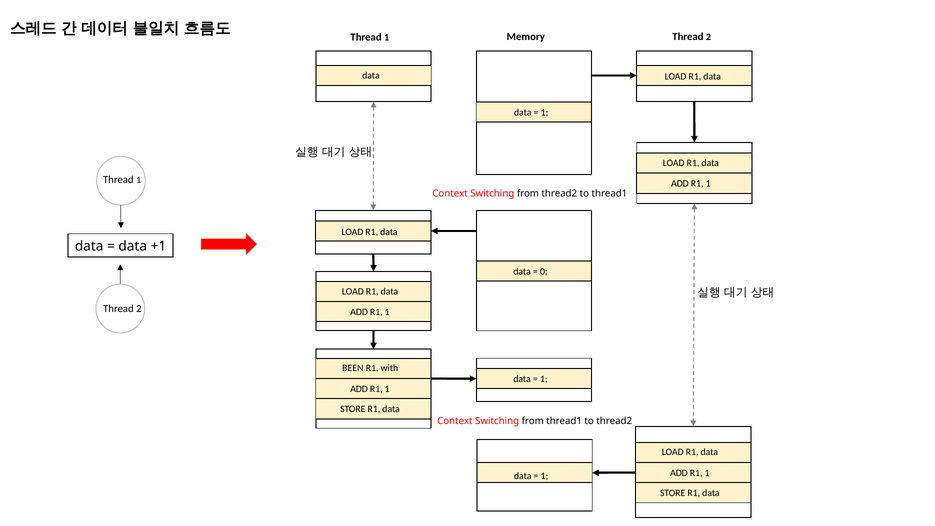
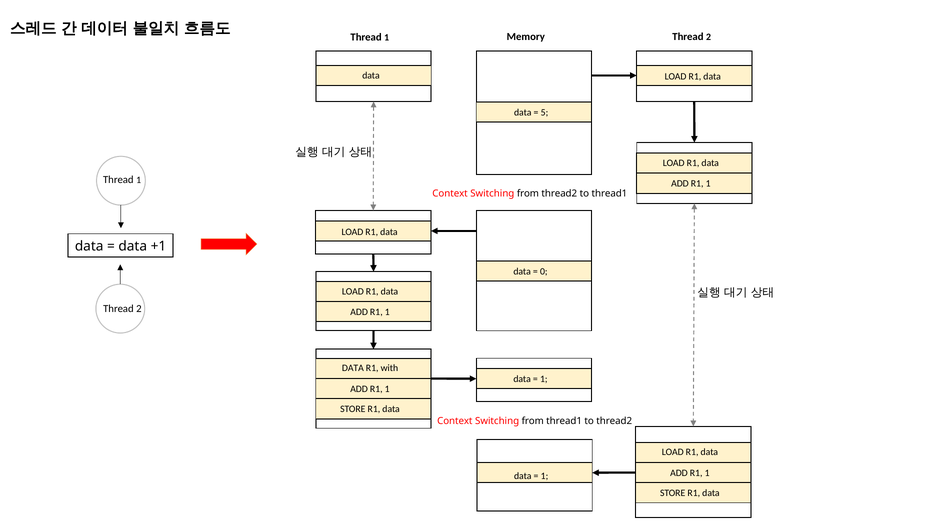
1 at (544, 112): 1 -> 5
BEEN at (353, 368): BEEN -> DATA
